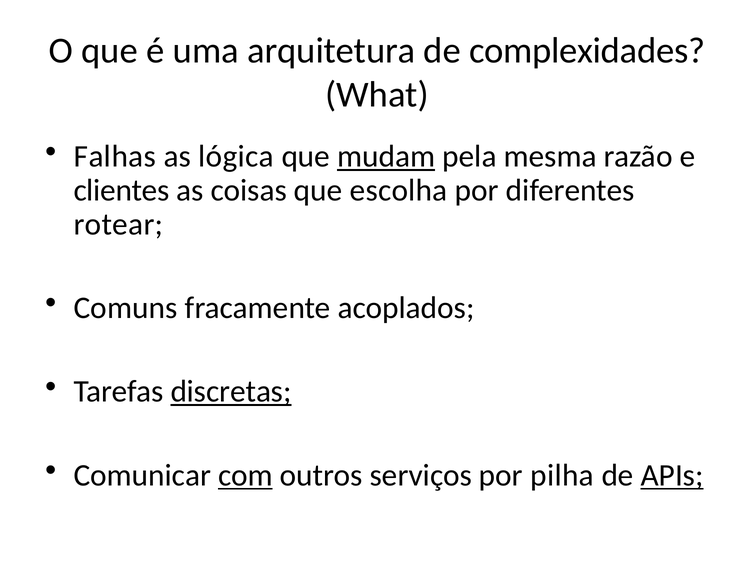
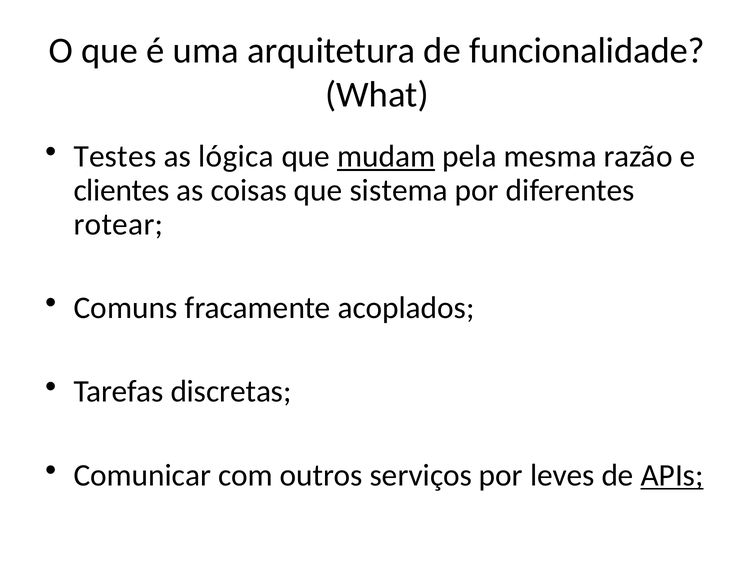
complexidades: complexidades -> funcionalidade
Falhas: Falhas -> Testes
escolha: escolha -> sistema
discretas underline: present -> none
com underline: present -> none
pilha: pilha -> leves
